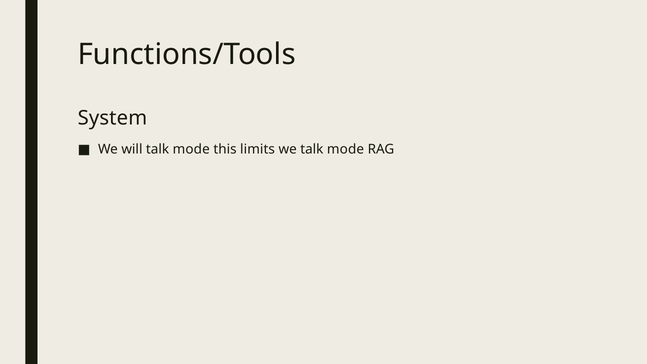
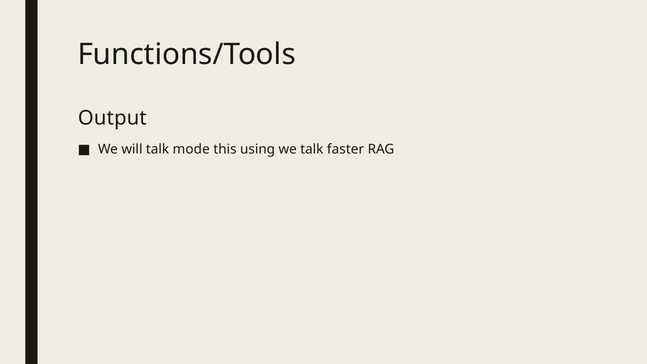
System: System -> Output
limits: limits -> using
we talk mode: mode -> faster
